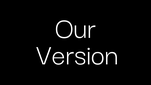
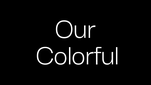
Version: Version -> Colorful
